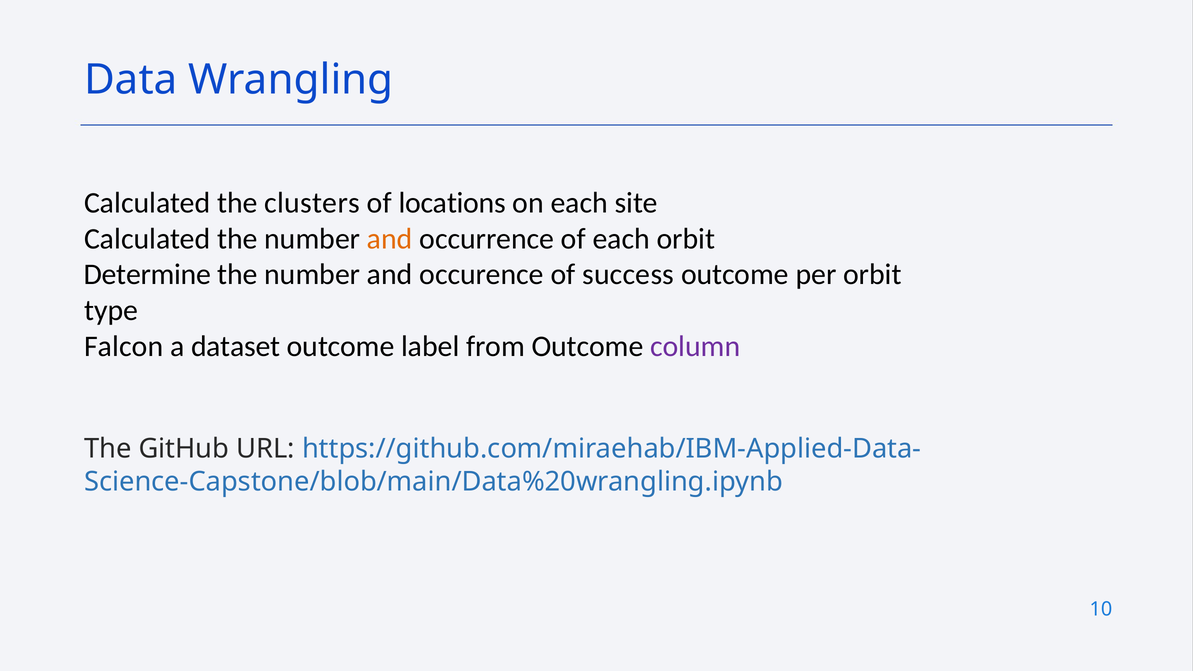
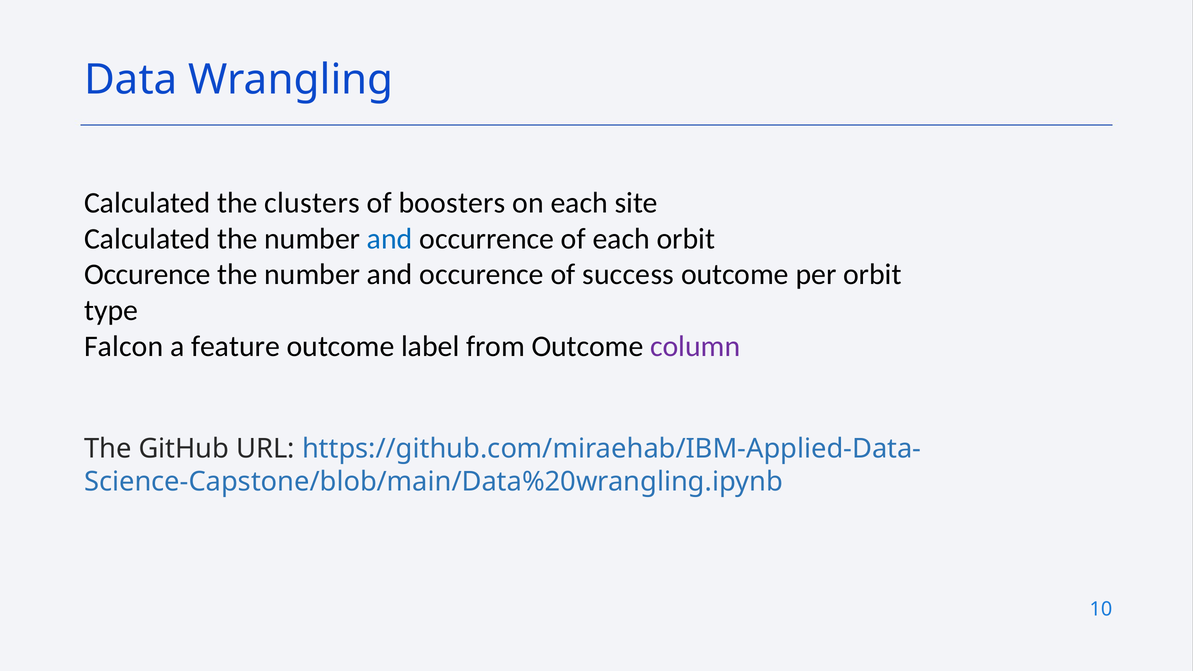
locations: locations -> boosters
and at (390, 239) colour: orange -> blue
Determine at (147, 275): Determine -> Occurence
dataset: dataset -> feature
